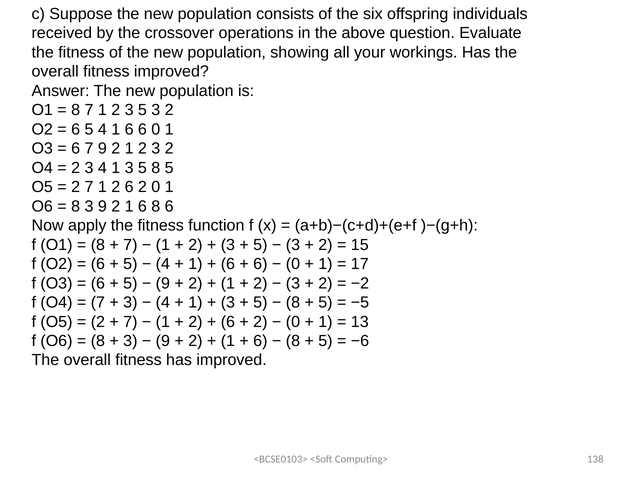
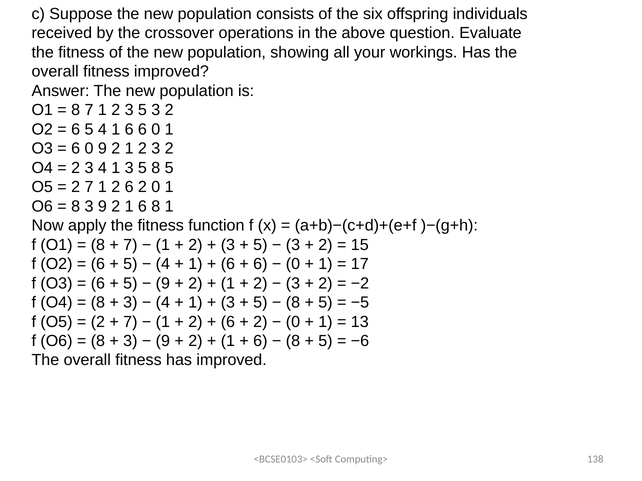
7 at (89, 149): 7 -> 0
8 6: 6 -> 1
7 at (98, 303): 7 -> 8
